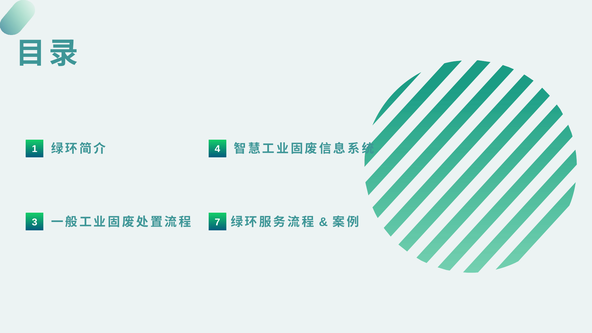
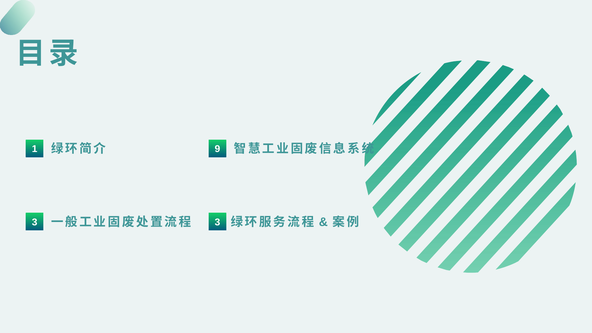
4: 4 -> 9
7 at (217, 222): 7 -> 3
